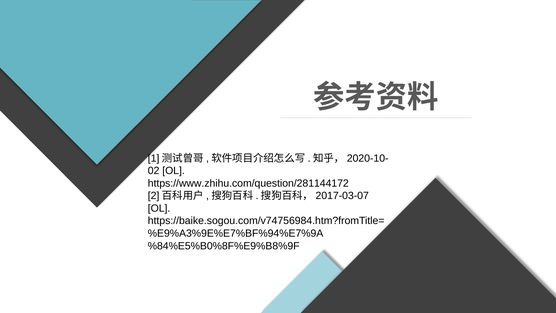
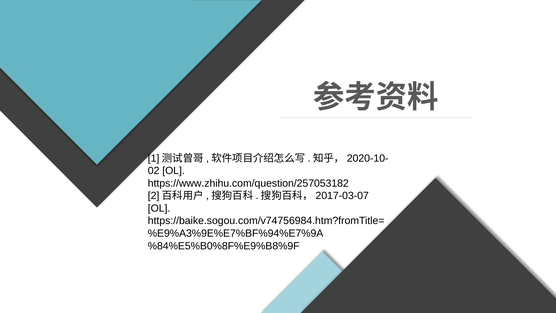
https://www.zhihu.com/question/281144172: https://www.zhihu.com/question/281144172 -> https://www.zhihu.com/question/257053182
